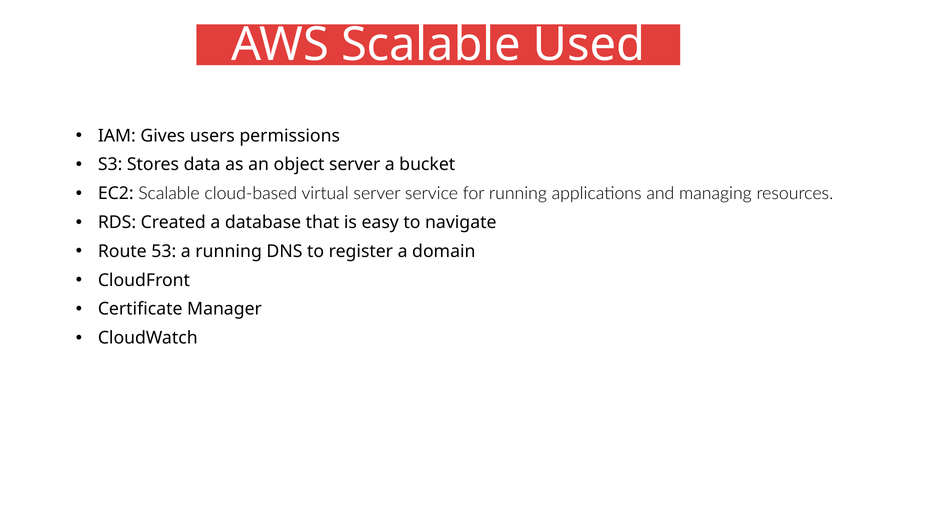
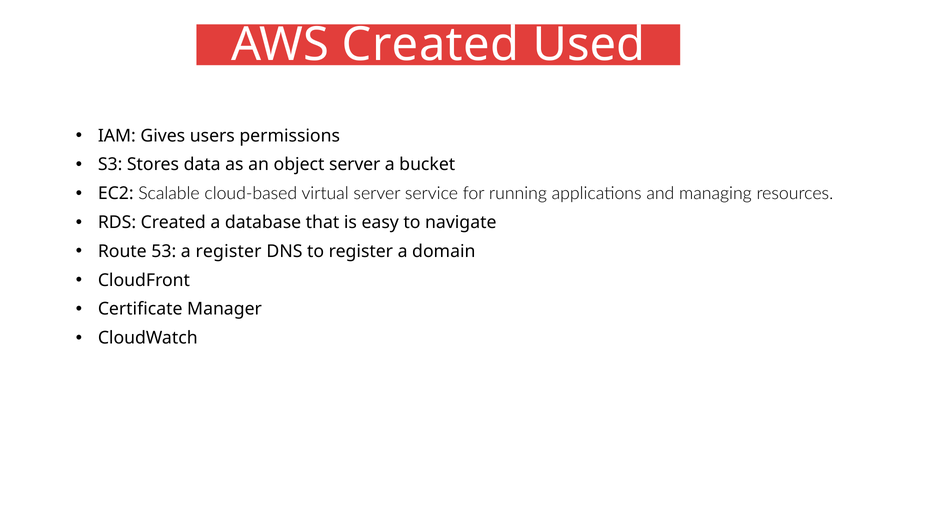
AWS Scalable: Scalable -> Created
a running: running -> register
